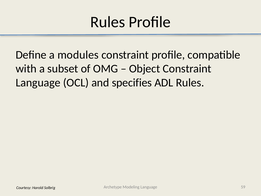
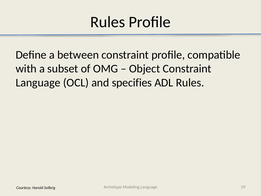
modules: modules -> between
